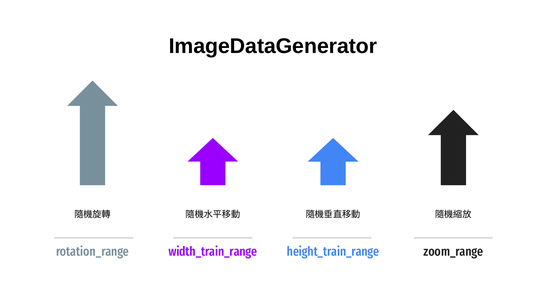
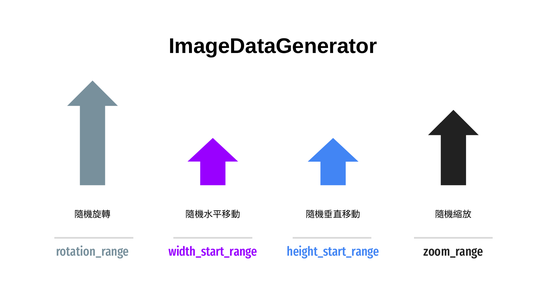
width_train_range: width_train_range -> width_start_range
height_train_range: height_train_range -> height_start_range
